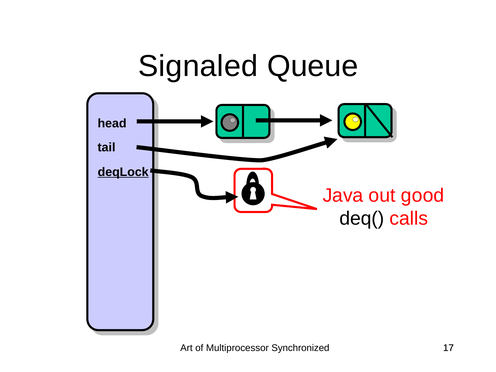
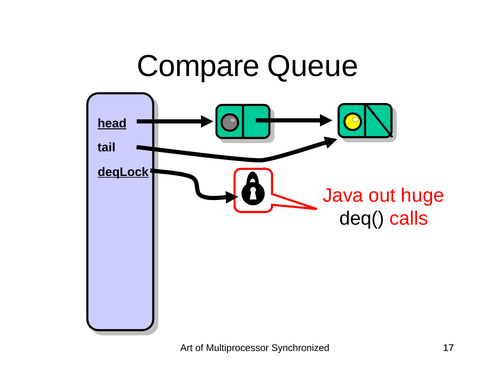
Signaled: Signaled -> Compare
head underline: none -> present
good: good -> huge
